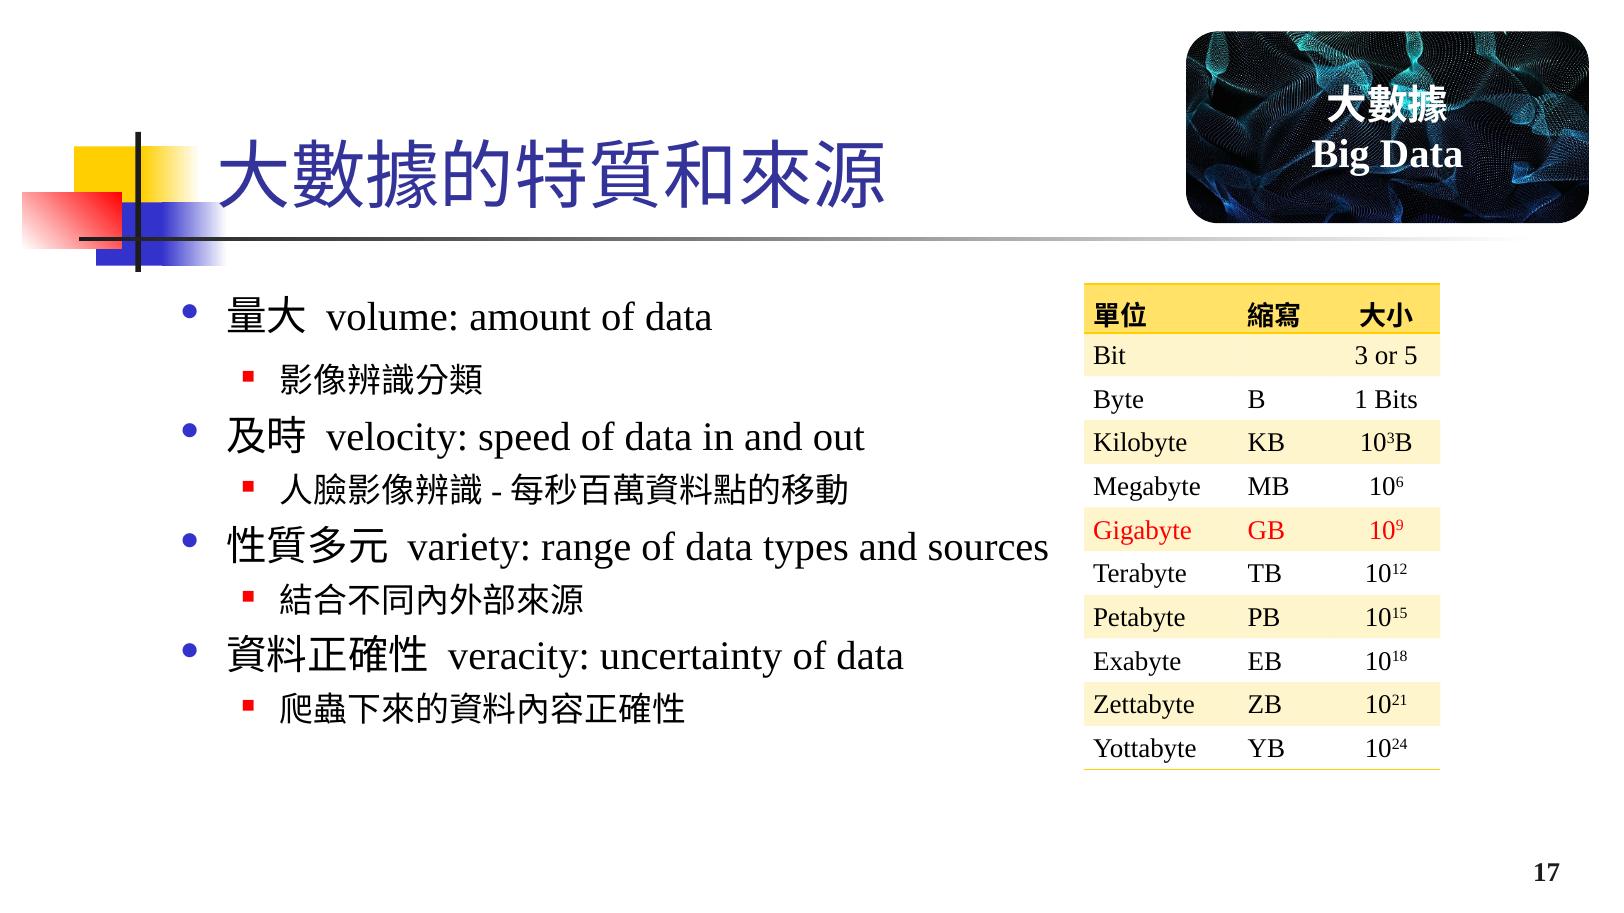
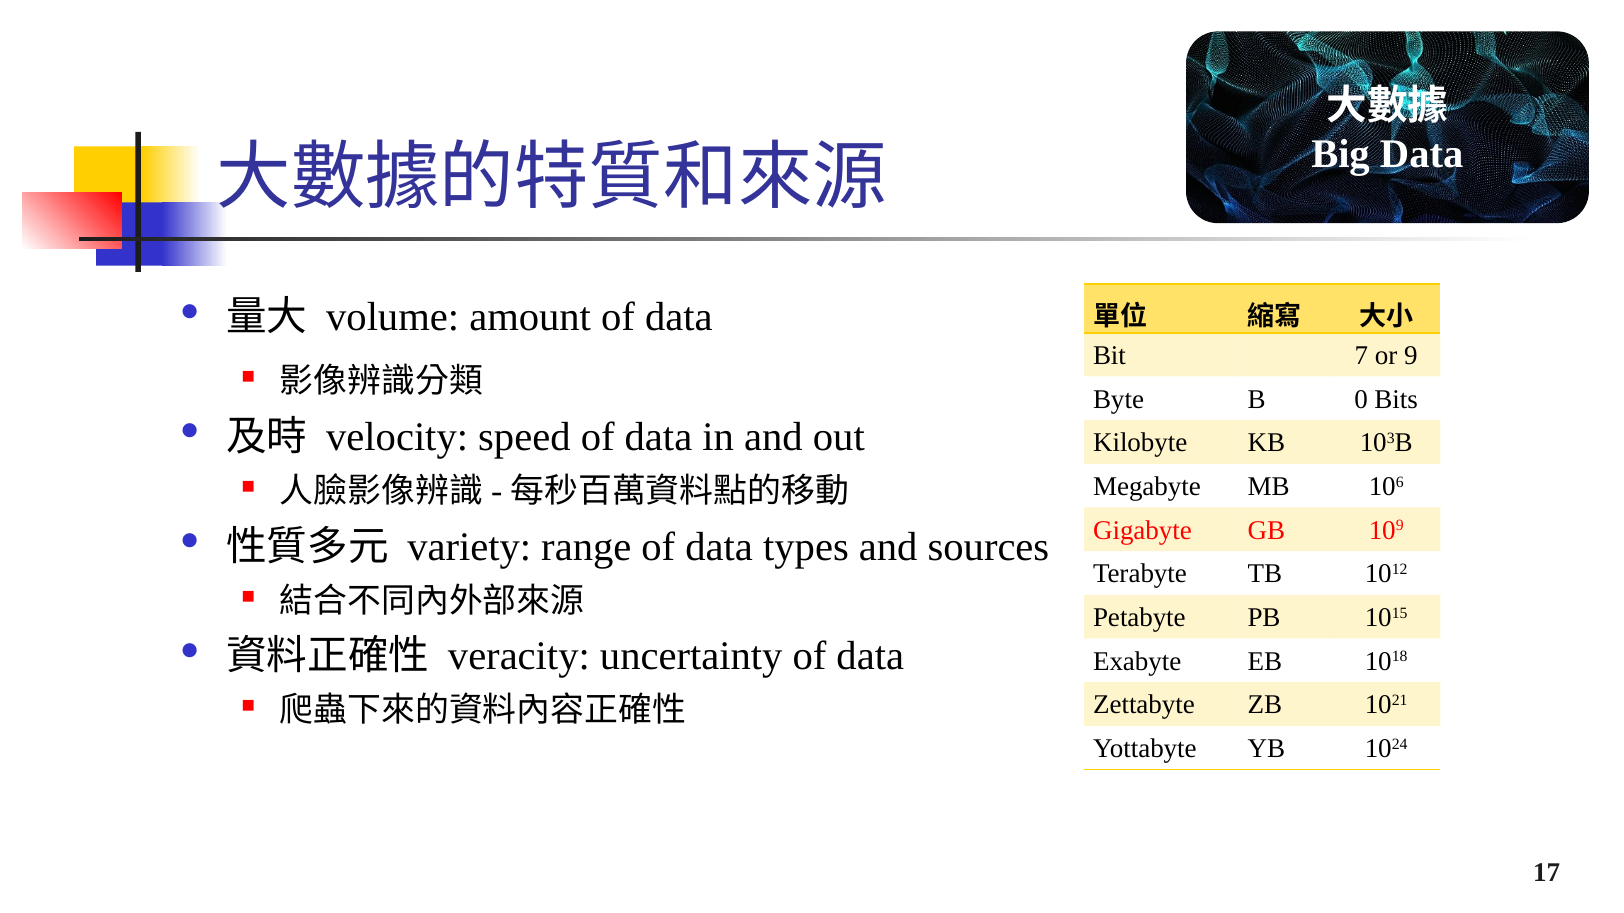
3: 3 -> 7
5: 5 -> 9
1: 1 -> 0
